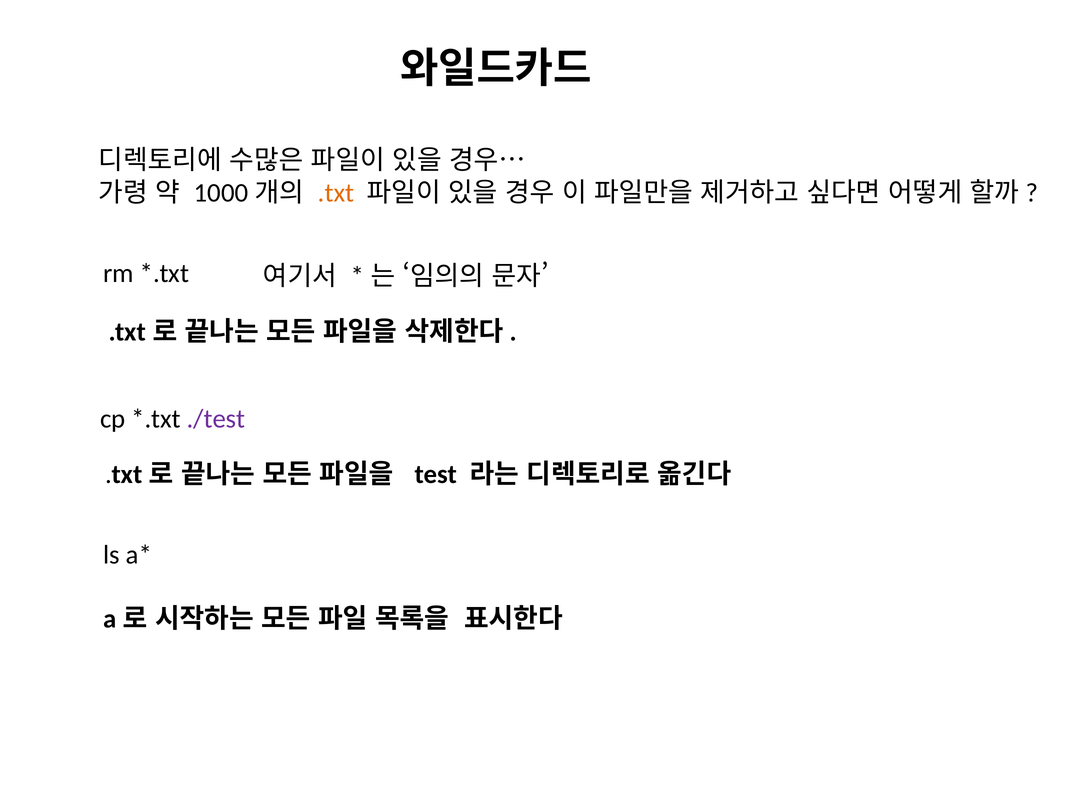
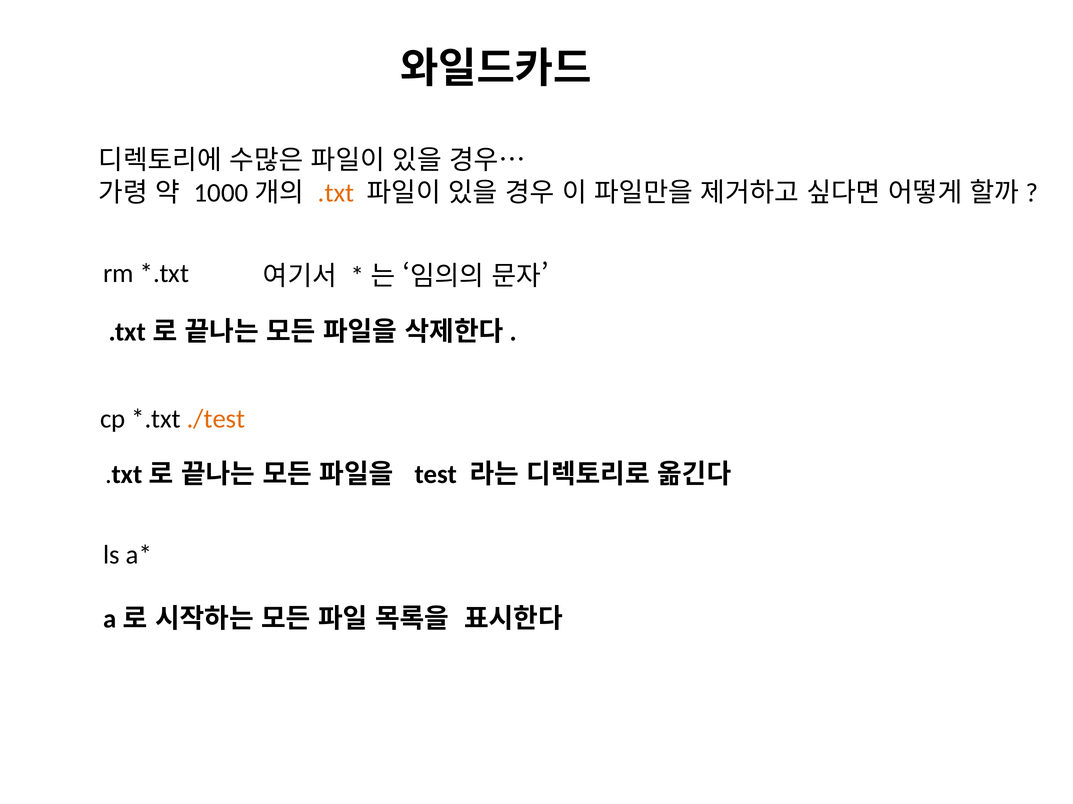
./test colour: purple -> orange
